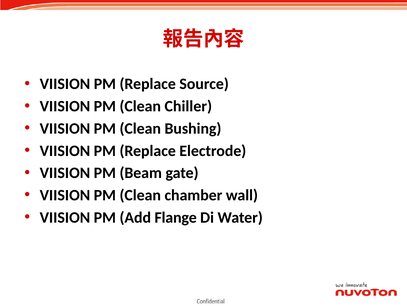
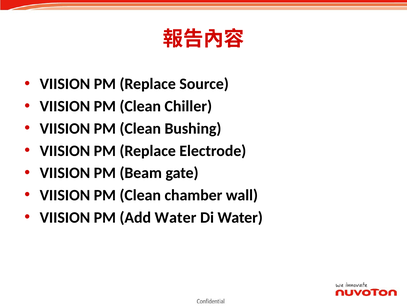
Add Flange: Flange -> Water
